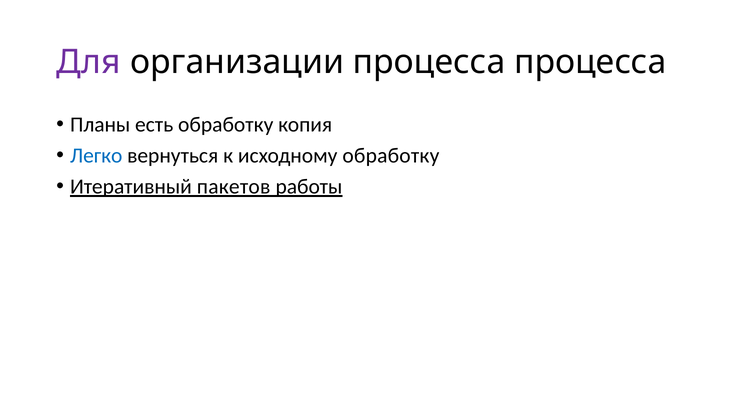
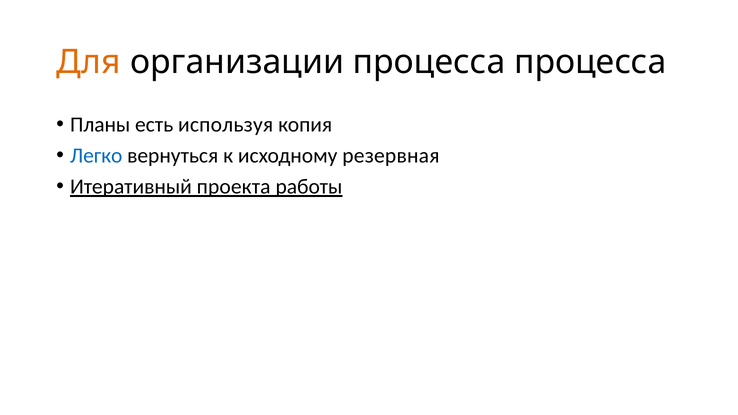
Для colour: purple -> orange
есть обработку: обработку -> используя
исходному обработку: обработку -> резервная
пакетов: пакетов -> проекта
